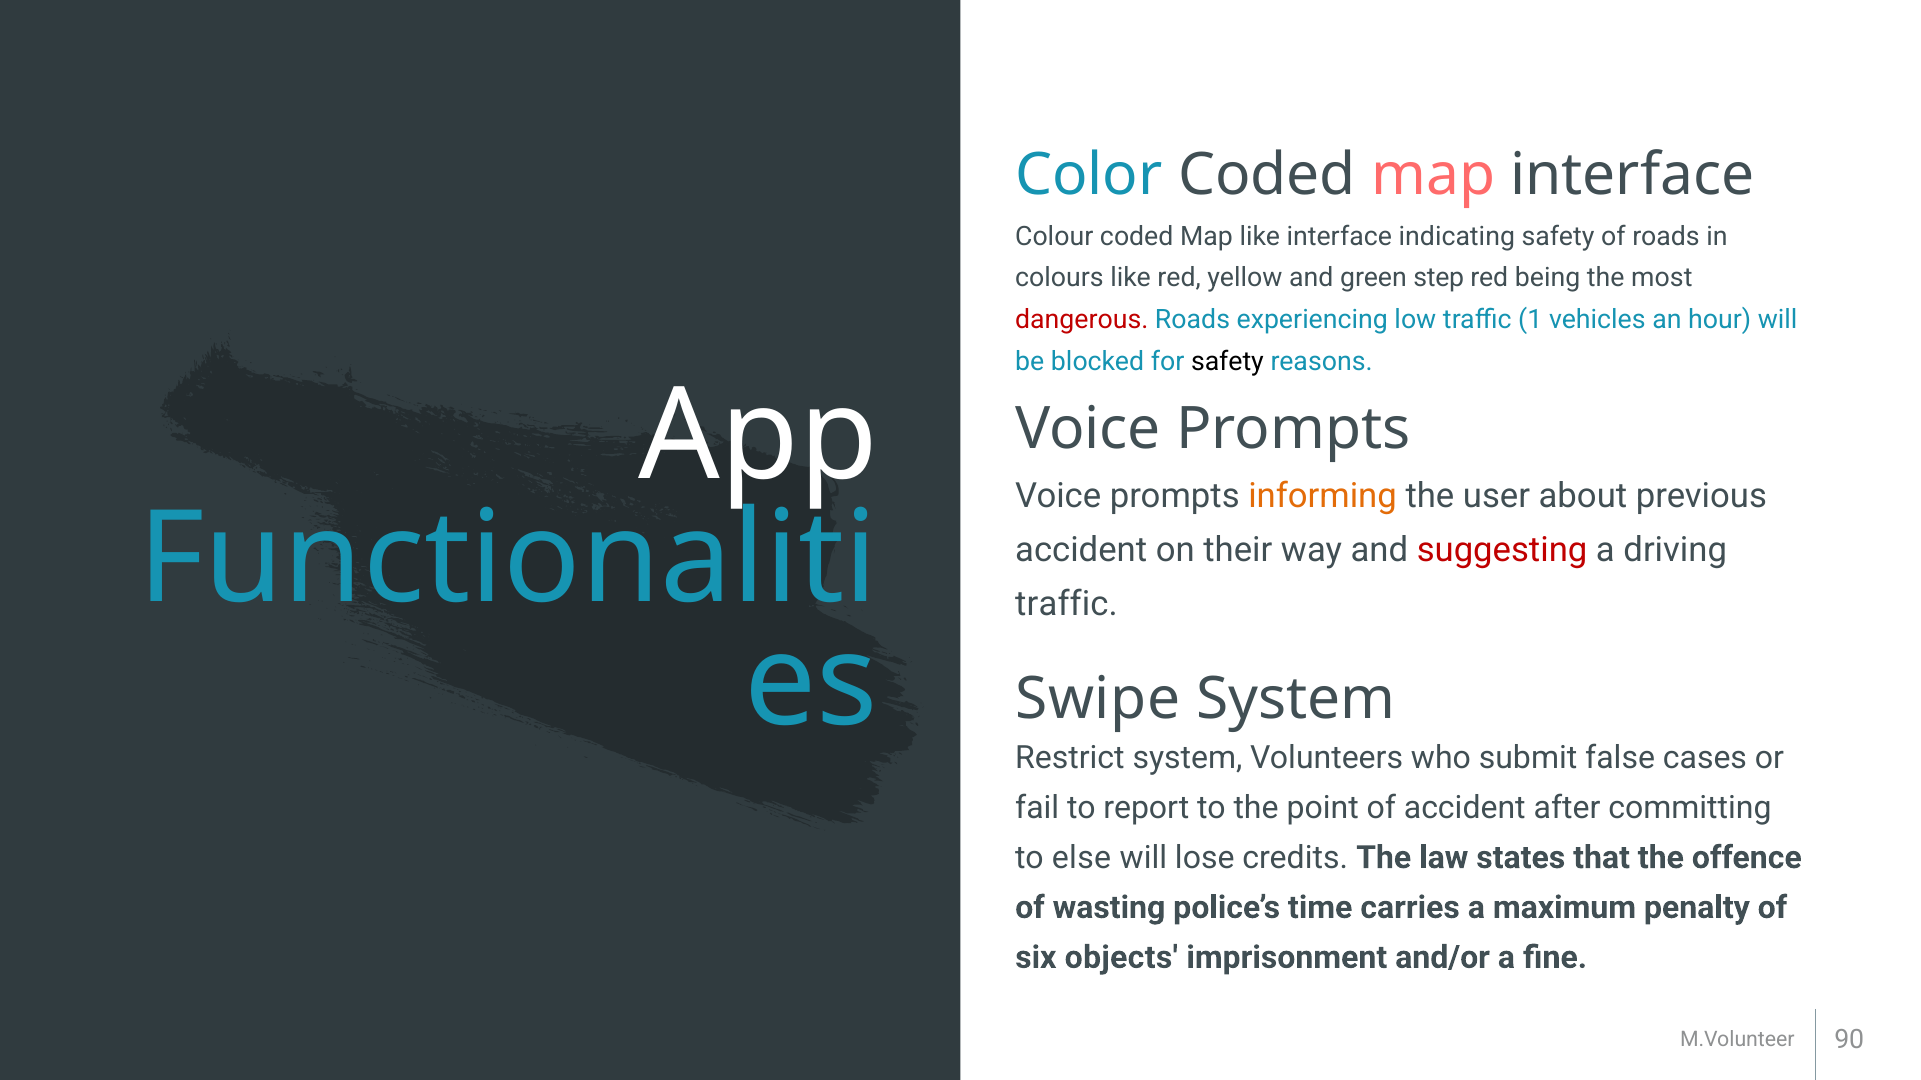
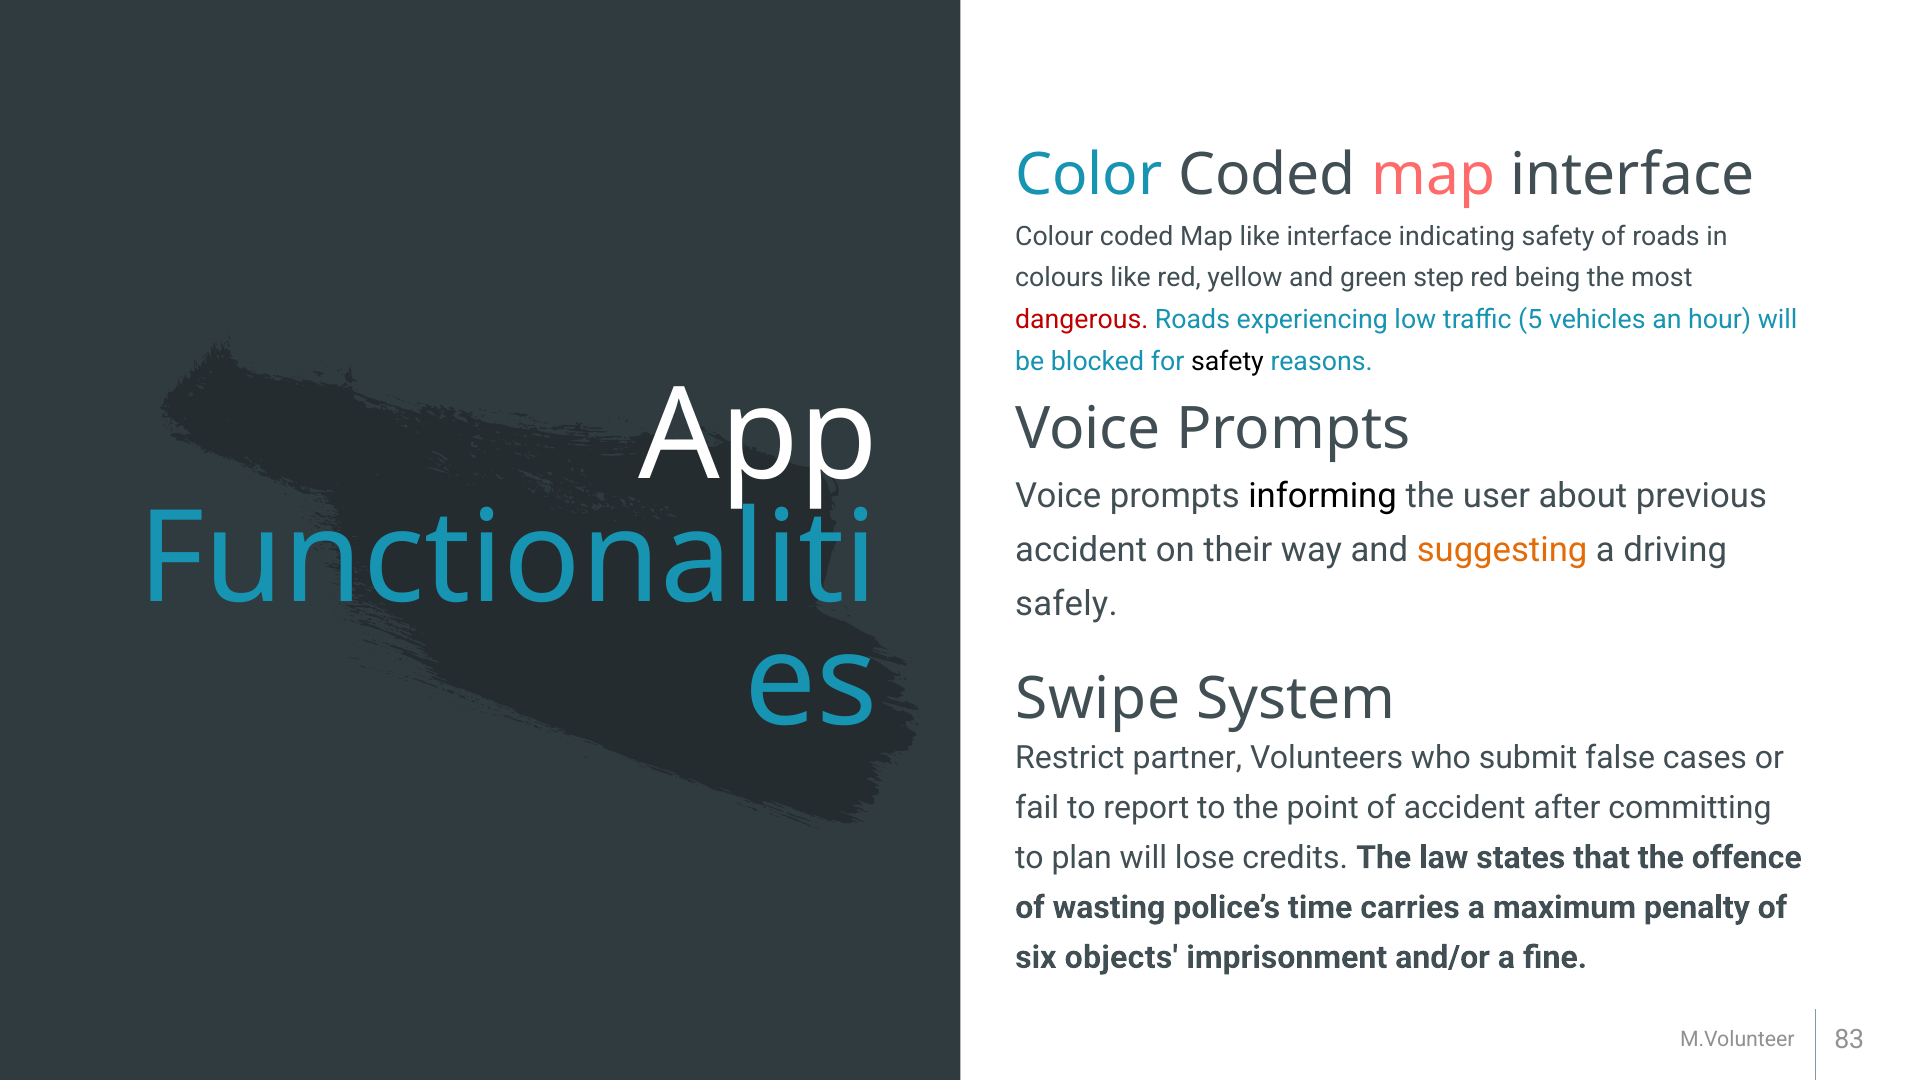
1: 1 -> 5
informing colour: orange -> black
suggesting colour: red -> orange
traffic at (1067, 605): traffic -> safely
Restrict system: system -> partner
else: else -> plan
90: 90 -> 83
